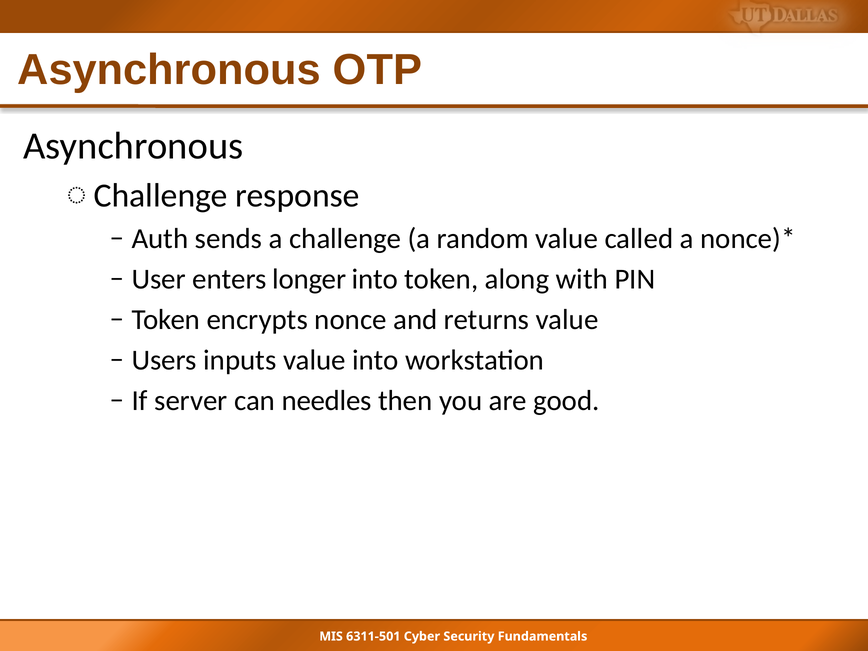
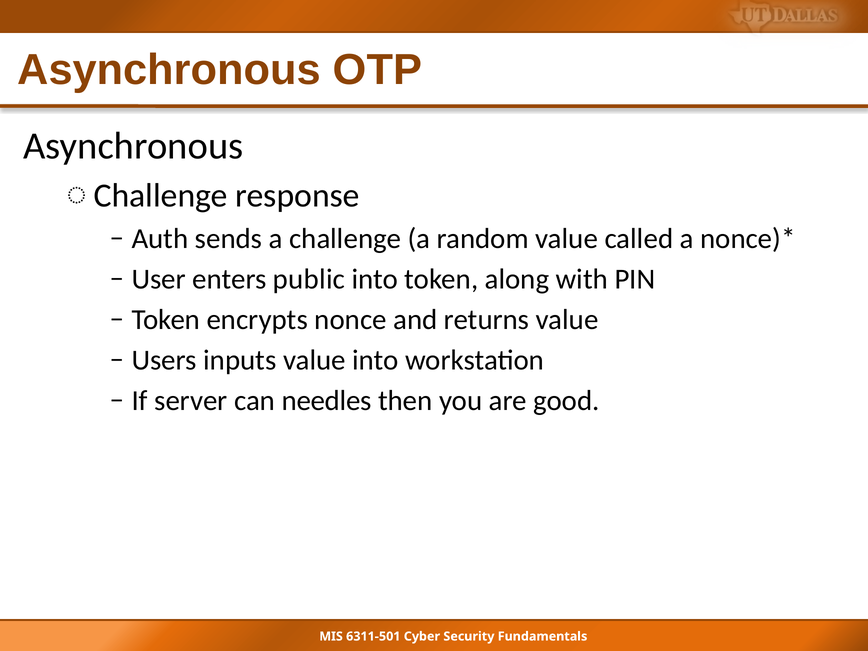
longer: longer -> public
